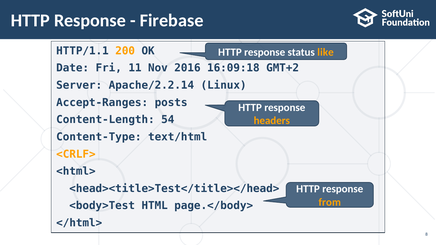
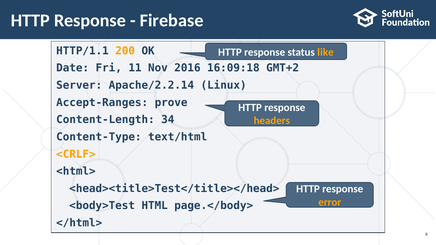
posts: posts -> prove
54: 54 -> 34
from: from -> error
